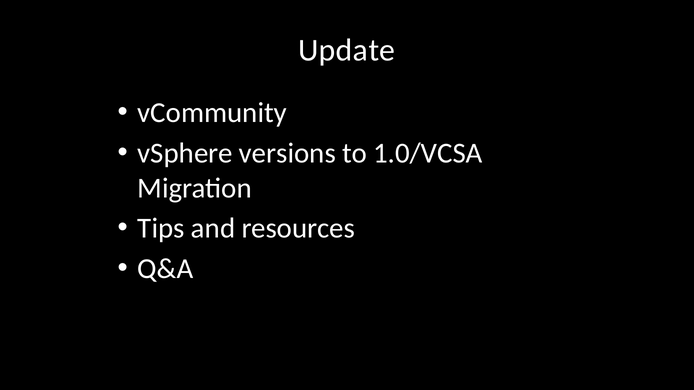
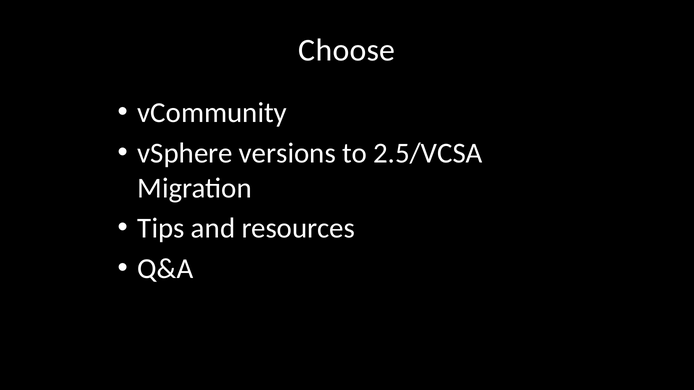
Update: Update -> Choose
1.0/VCSA: 1.0/VCSA -> 2.5/VCSA
